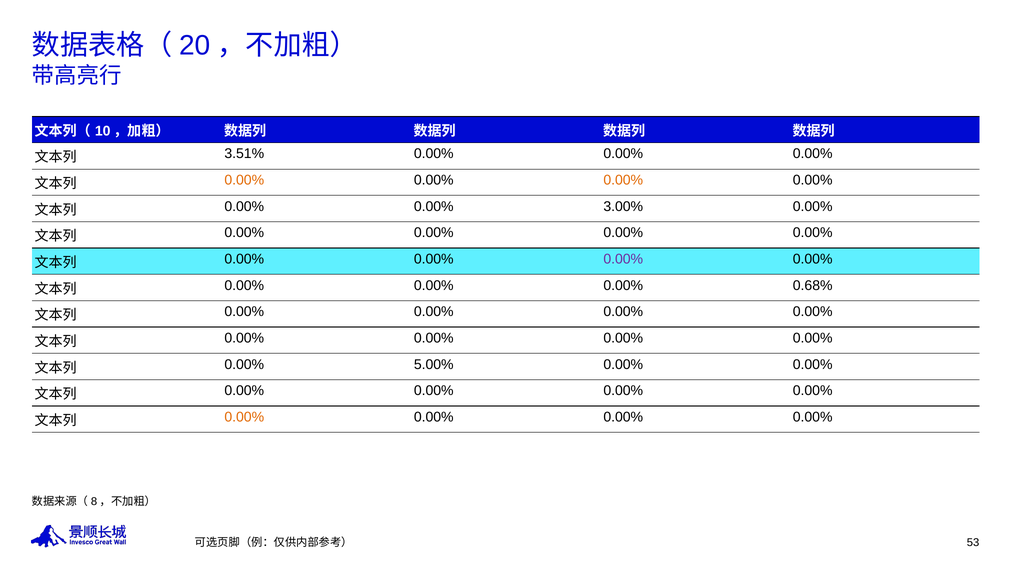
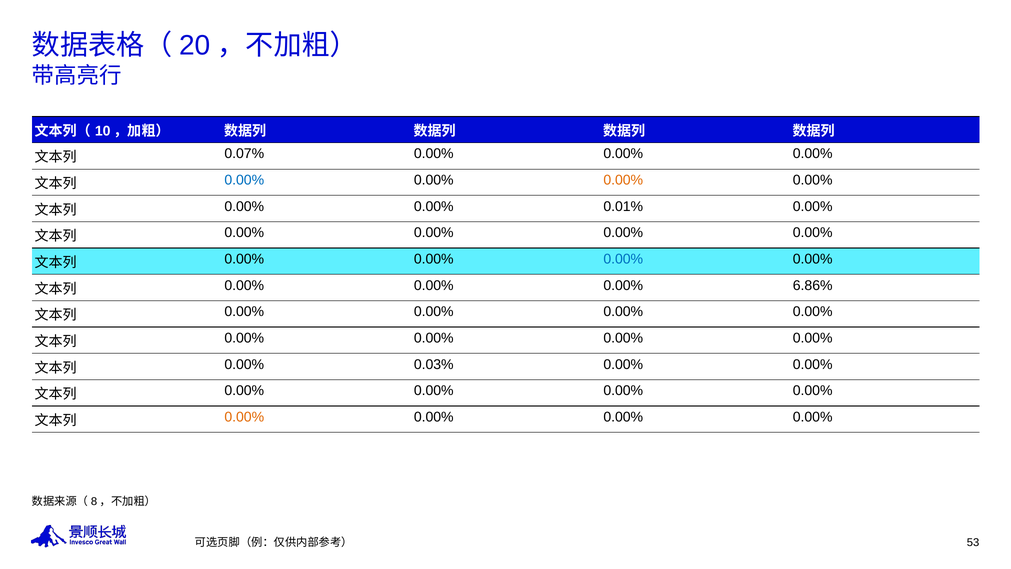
3.51%: 3.51% -> 0.07%
0.00% at (244, 180) colour: orange -> blue
3.00%: 3.00% -> 0.01%
0.00% at (623, 259) colour: purple -> blue
0.68%: 0.68% -> 6.86%
5.00%: 5.00% -> 0.03%
